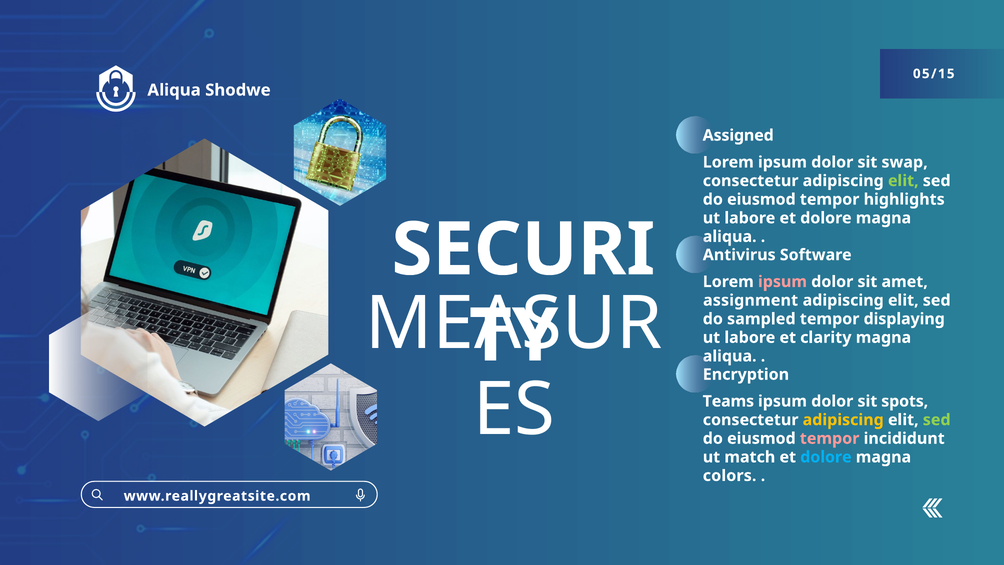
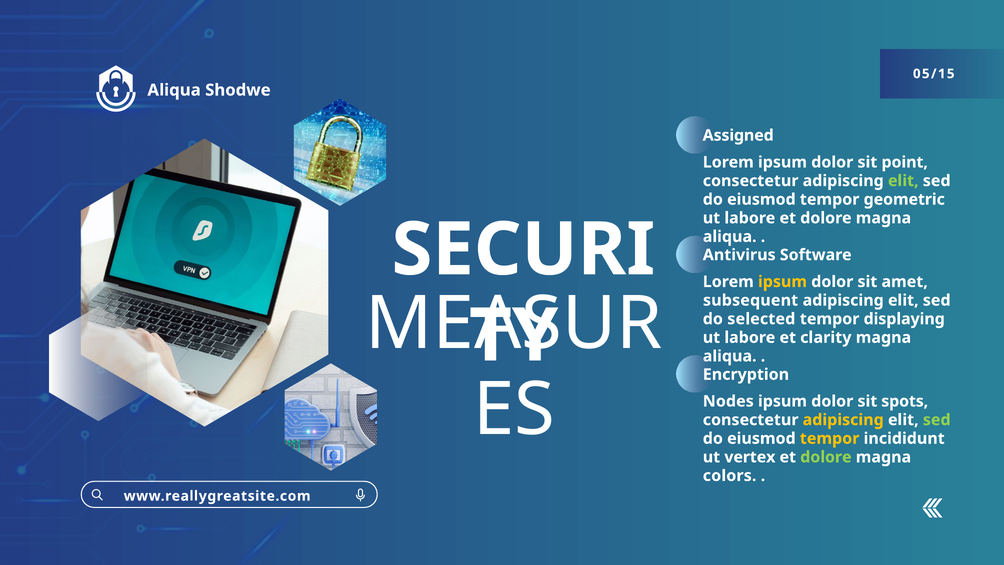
swap: swap -> point
highlights: highlights -> geometric
ipsum at (783, 282) colour: pink -> yellow
assignment: assignment -> subsequent
sampled: sampled -> selected
Teams: Teams -> Nodes
tempor at (830, 438) colour: pink -> yellow
match: match -> vertex
dolore at (826, 457) colour: light blue -> light green
